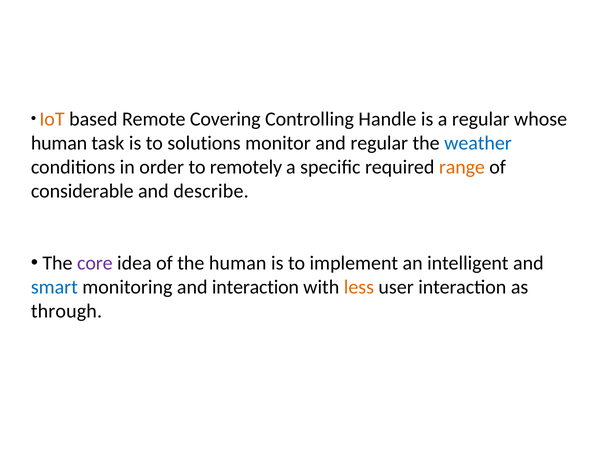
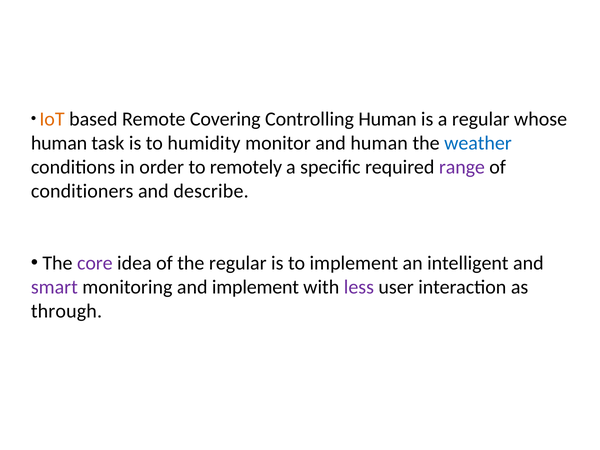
Controlling Handle: Handle -> Human
solutions: solutions -> humidity
and regular: regular -> human
range colour: orange -> purple
considerable: considerable -> conditioners
the human: human -> regular
smart colour: blue -> purple
and interaction: interaction -> implement
less colour: orange -> purple
